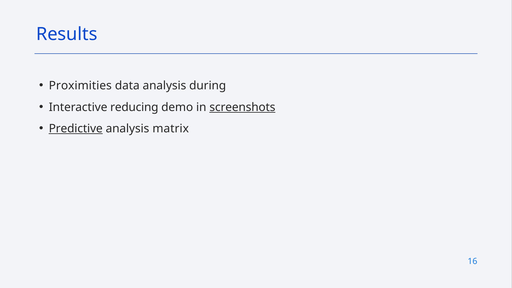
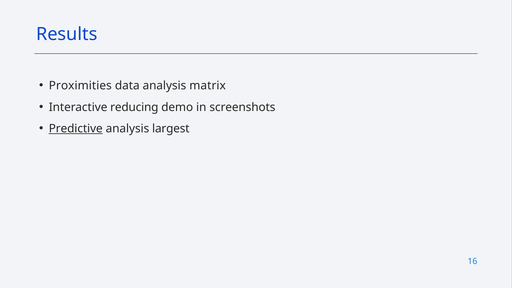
during: during -> matrix
screenshots underline: present -> none
matrix: matrix -> largest
